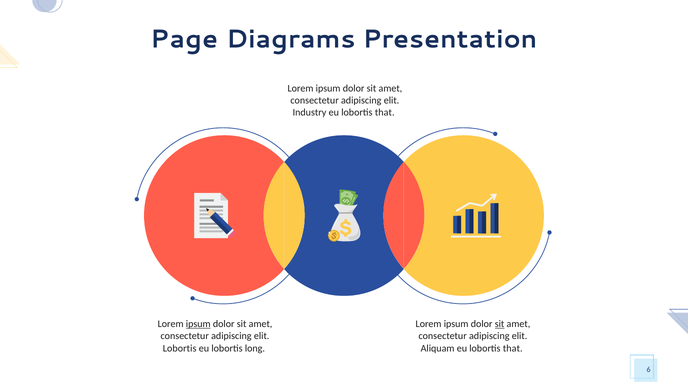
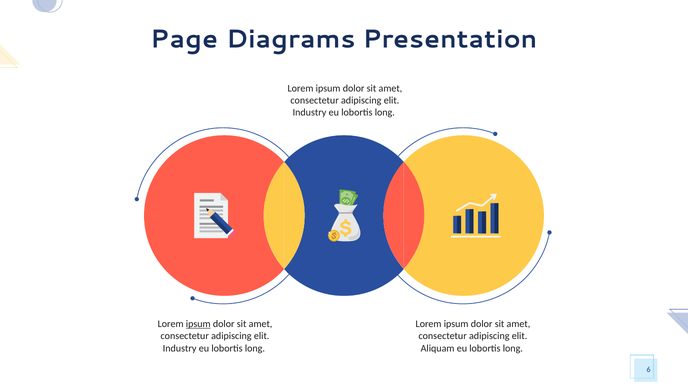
that at (385, 112): that -> long
sit at (500, 324) underline: present -> none
Lobortis at (180, 348): Lobortis -> Industry
Aliquam eu lobortis that: that -> long
